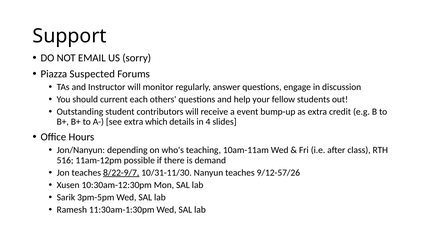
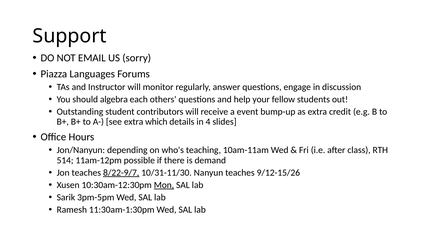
Suspected: Suspected -> Languages
current: current -> algebra
516: 516 -> 514
9/12-57/26: 9/12-57/26 -> 9/12-15/26
Mon underline: none -> present
